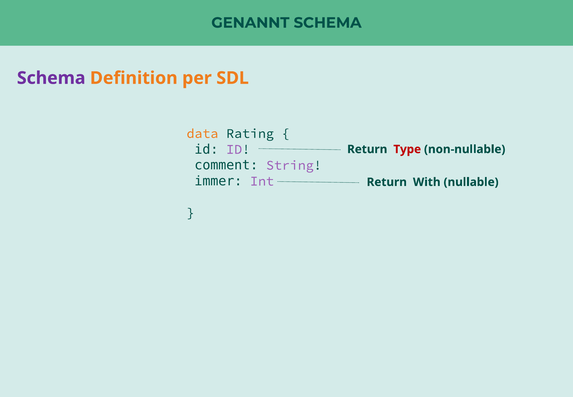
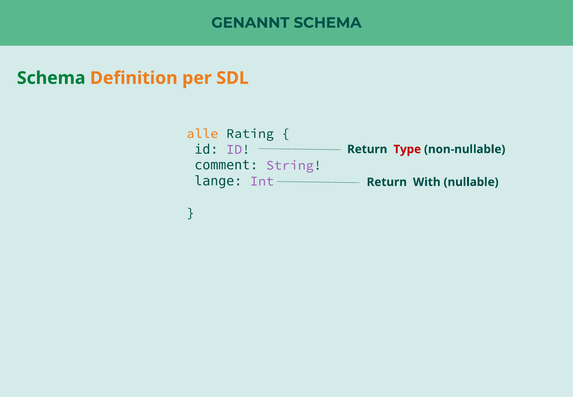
Schema at (51, 78) colour: purple -> green
data: data -> alle
immer: immer -> lange
